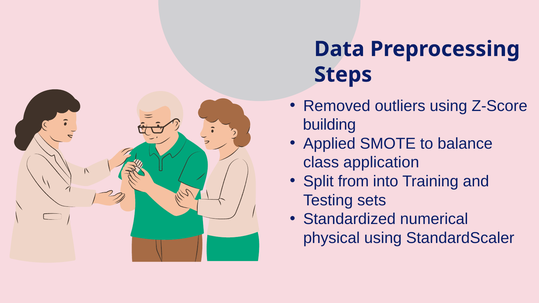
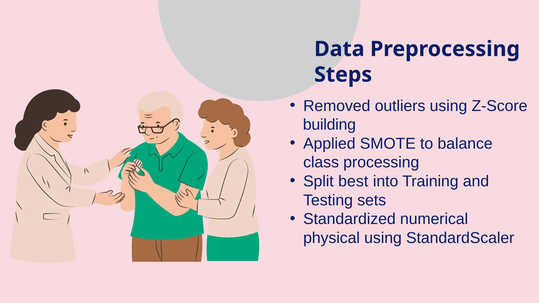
application: application -> processing
from: from -> best
